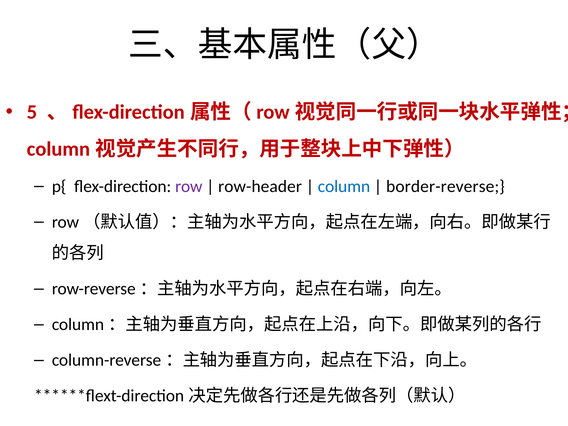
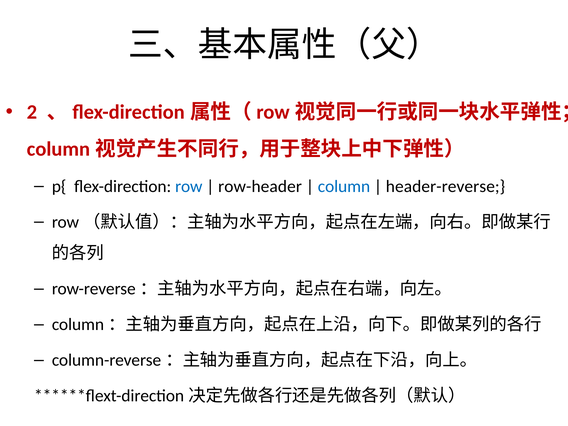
5: 5 -> 2
row colour: purple -> blue
border-reverse: border-reverse -> header-reverse
